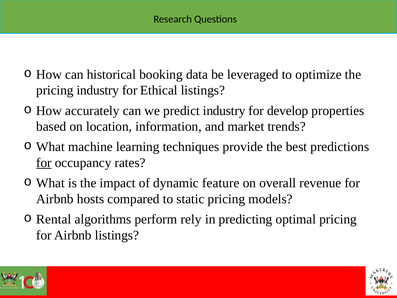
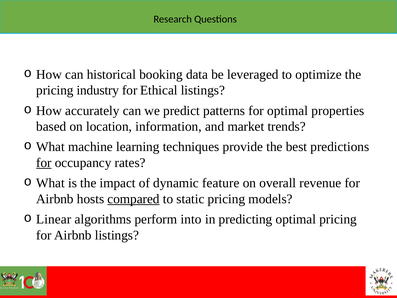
predict industry: industry -> patterns
for develop: develop -> optimal
compared underline: none -> present
Rental: Rental -> Linear
rely: rely -> into
